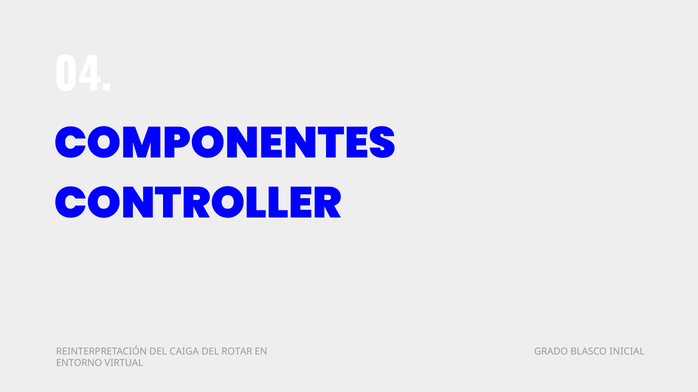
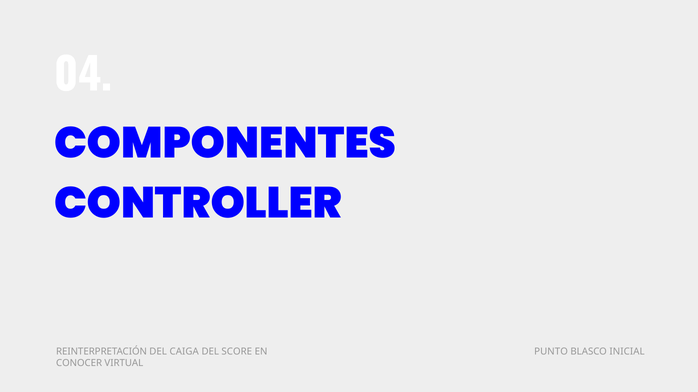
ROTAR: ROTAR -> SCORE
GRADO: GRADO -> PUNTO
ENTORNO: ENTORNO -> CONOCER
